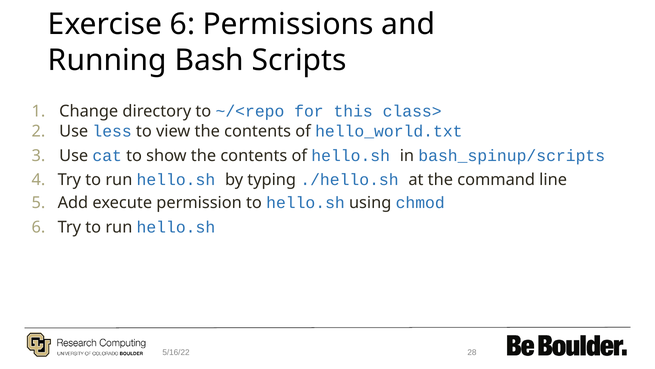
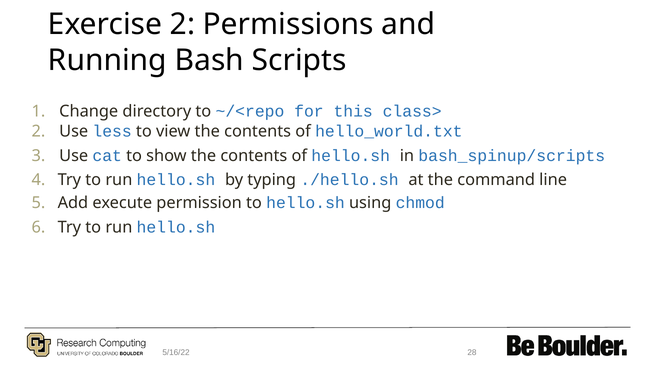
Exercise 6: 6 -> 2
